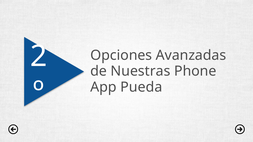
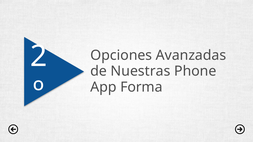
Pueda: Pueda -> Forma
